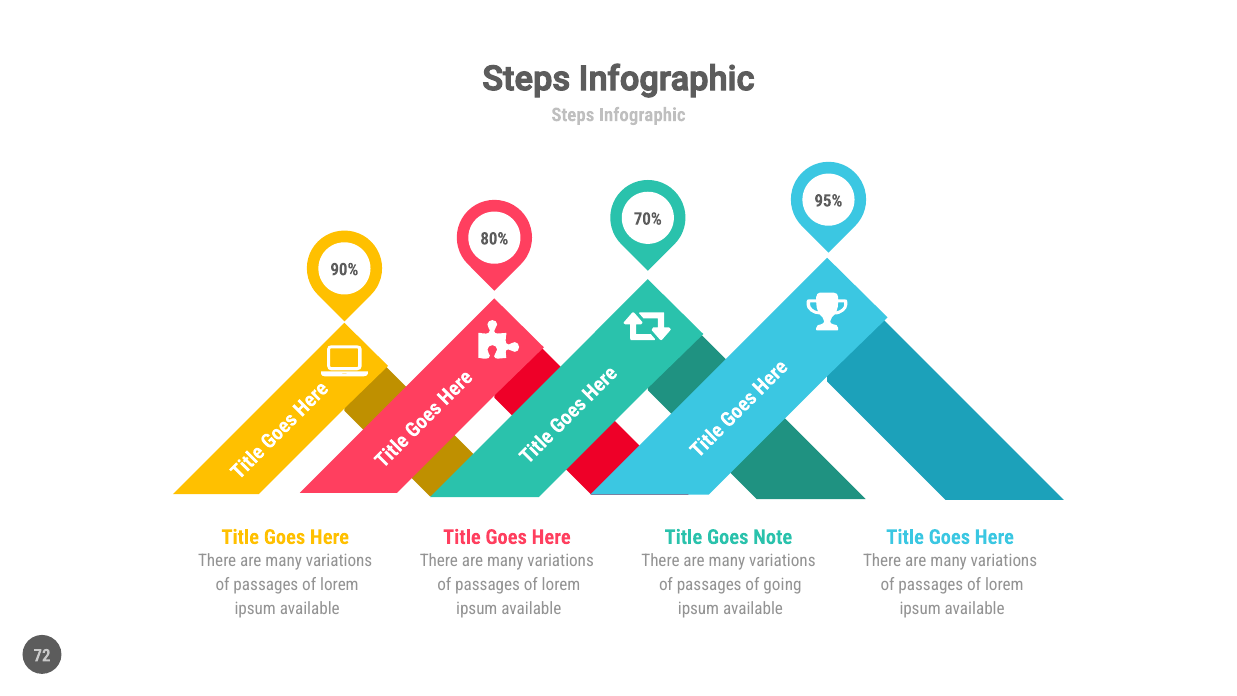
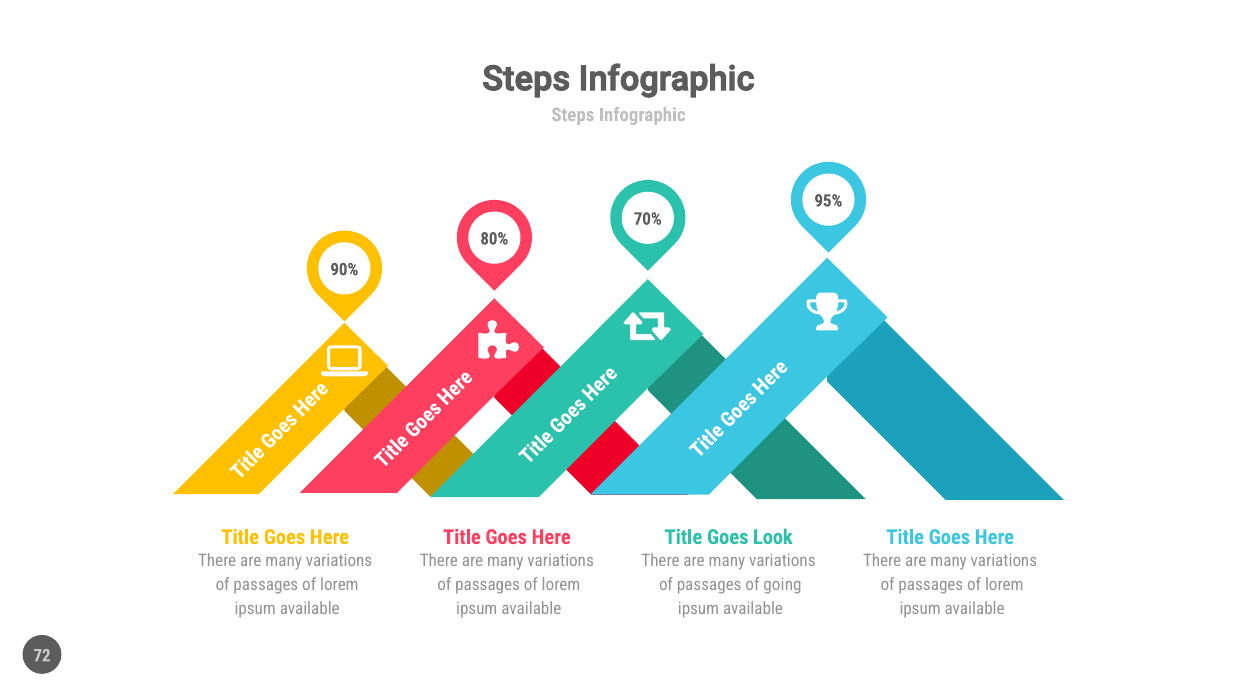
Note: Note -> Look
